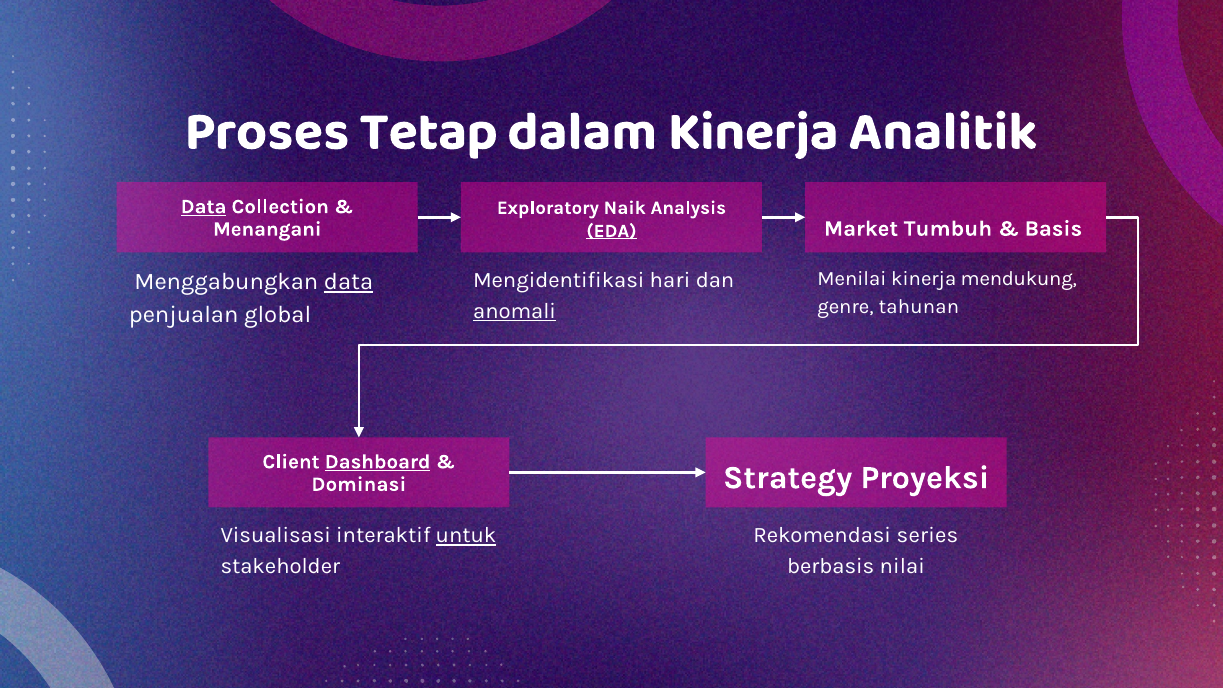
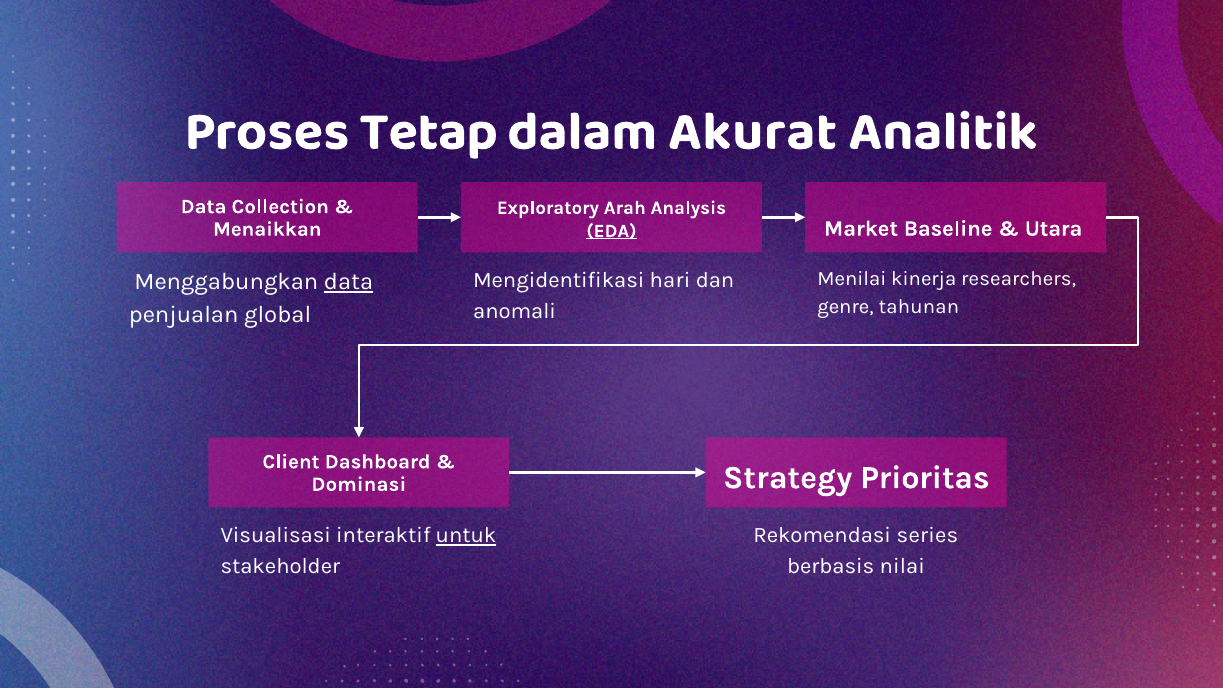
dalam Kinerja: Kinerja -> Akurat
Data at (203, 206) underline: present -> none
Naik: Naik -> Arah
Tumbuh: Tumbuh -> Baseline
Basis: Basis -> Utara
Menangani: Menangani -> Menaikkan
mendukung: mendukung -> researchers
anomali underline: present -> none
Dashboard underline: present -> none
Proyeksi: Proyeksi -> Prioritas
